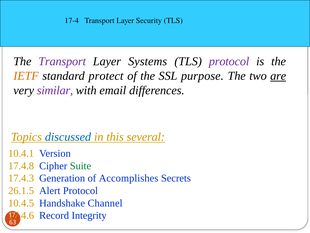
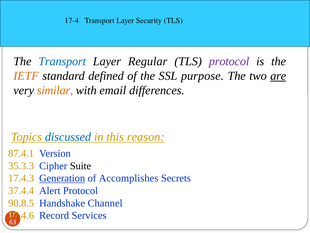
Transport at (62, 61) colour: purple -> blue
Systems: Systems -> Regular
protect: protect -> defined
similar colour: purple -> orange
several: several -> reason
10.4.1: 10.4.1 -> 87.4.1
17.4.8: 17.4.8 -> 35.3.3
Suite colour: green -> black
Generation underline: none -> present
26.1.5: 26.1.5 -> 37.4.4
10.4.5: 10.4.5 -> 90.8.5
Integrity: Integrity -> Services
